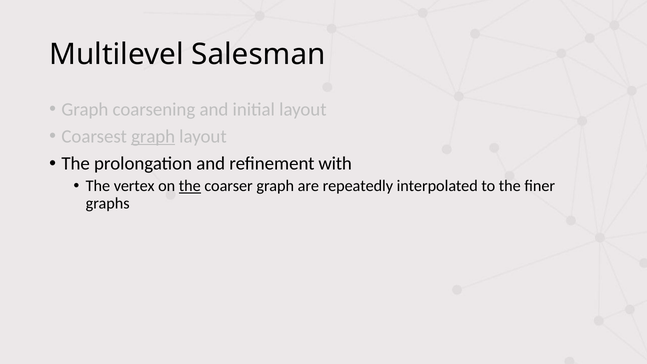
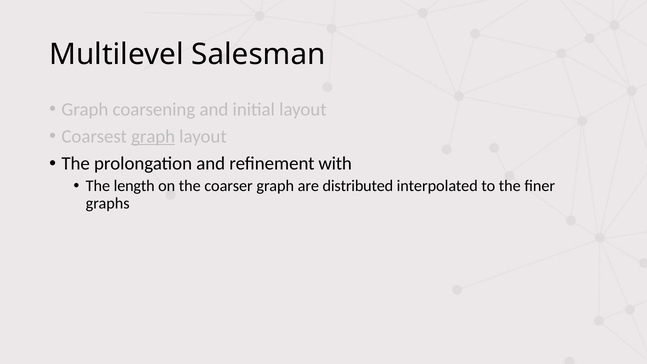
vertex: vertex -> length
the at (190, 186) underline: present -> none
repeatedly: repeatedly -> distributed
